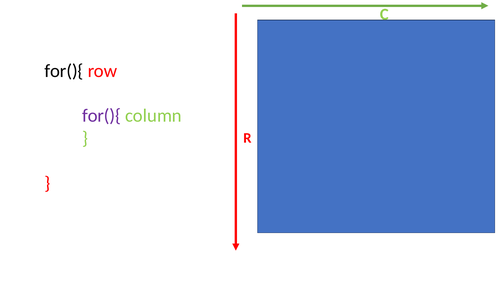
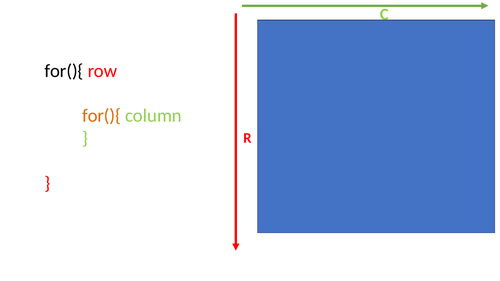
for(){ at (102, 116) colour: purple -> orange
